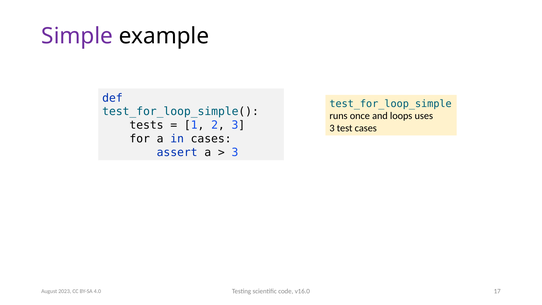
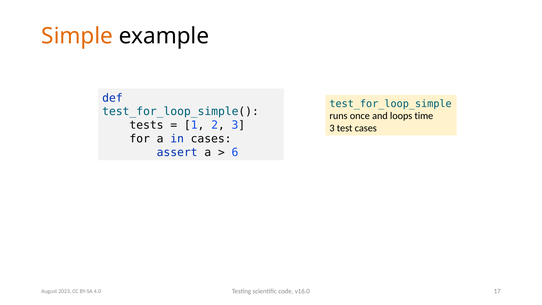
Simple colour: purple -> orange
uses: uses -> time
3 at (235, 152): 3 -> 6
